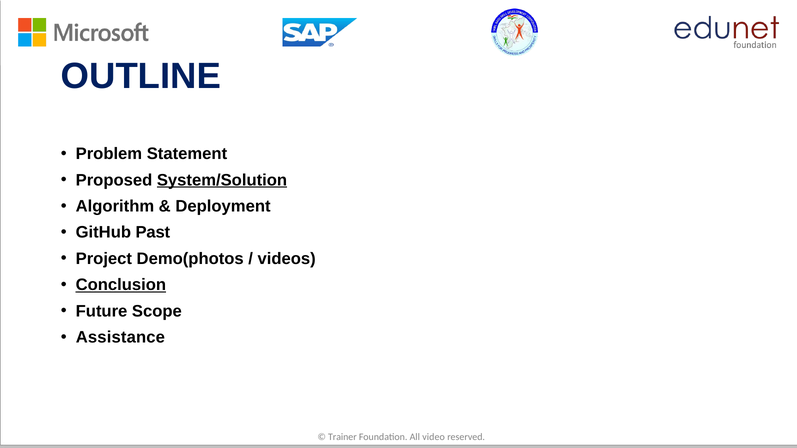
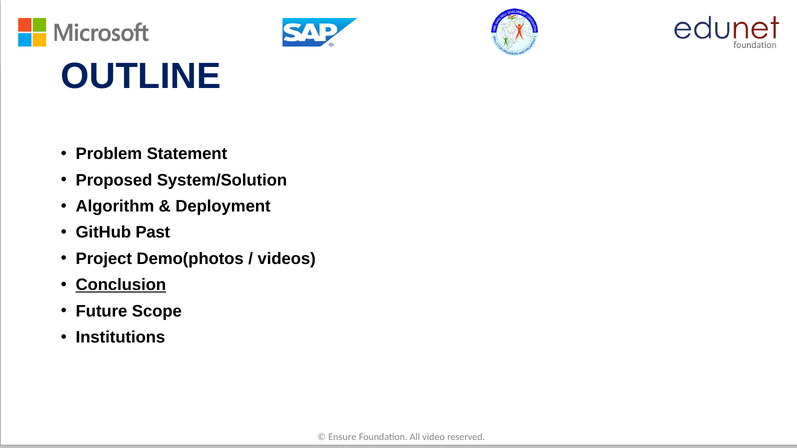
System/Solution underline: present -> none
Assistance: Assistance -> Institutions
Trainer: Trainer -> Ensure
